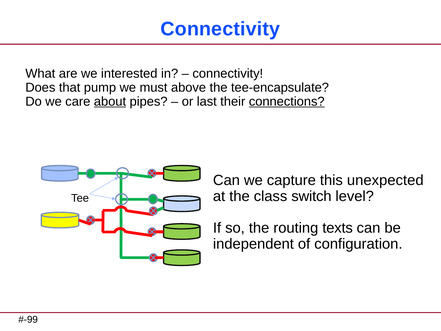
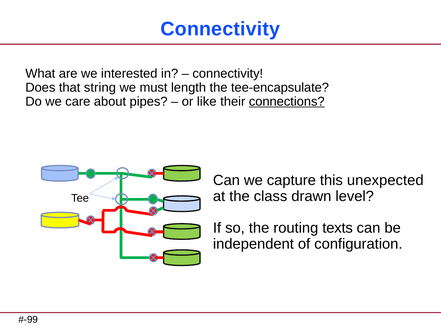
pump: pump -> string
above: above -> length
about underline: present -> none
last: last -> like
switch: switch -> drawn
